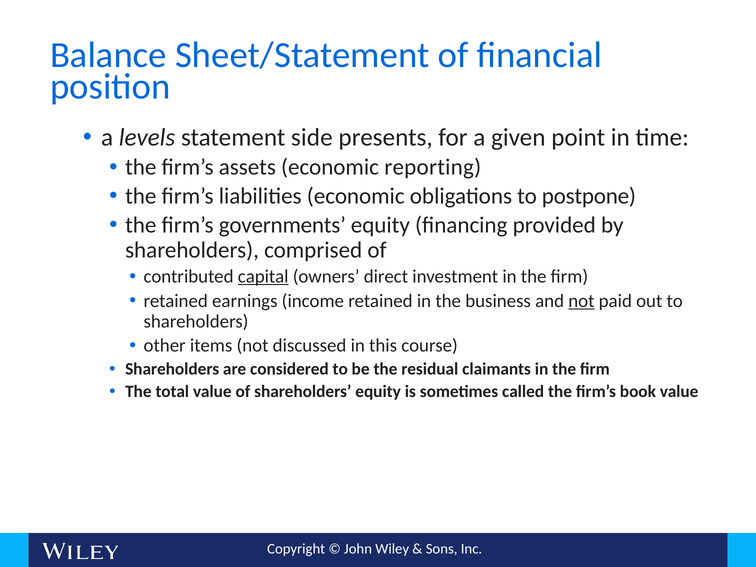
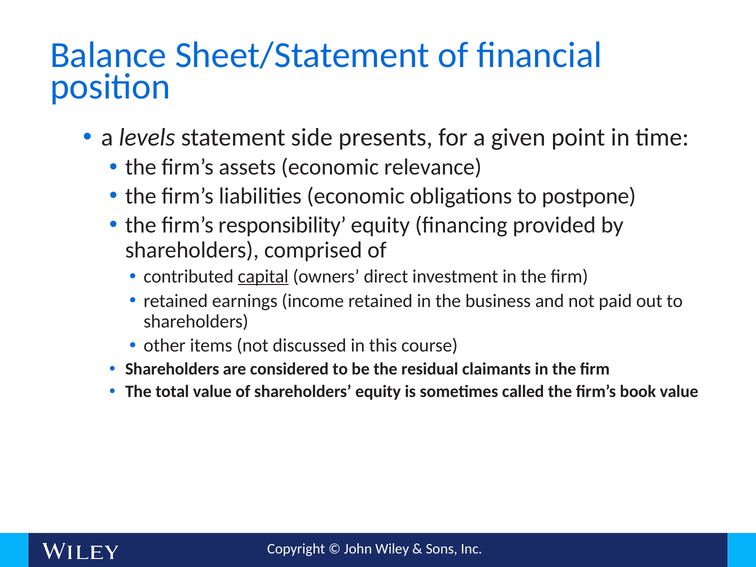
reporting: reporting -> relevance
governments: governments -> responsibility
not at (581, 301) underline: present -> none
